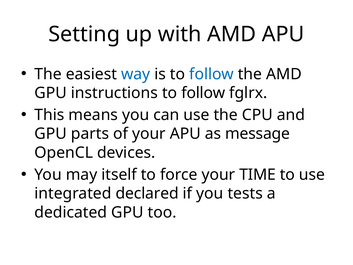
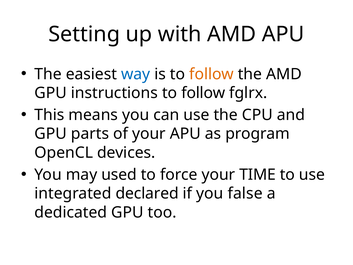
follow at (211, 74) colour: blue -> orange
message: message -> program
itself: itself -> used
tests: tests -> false
